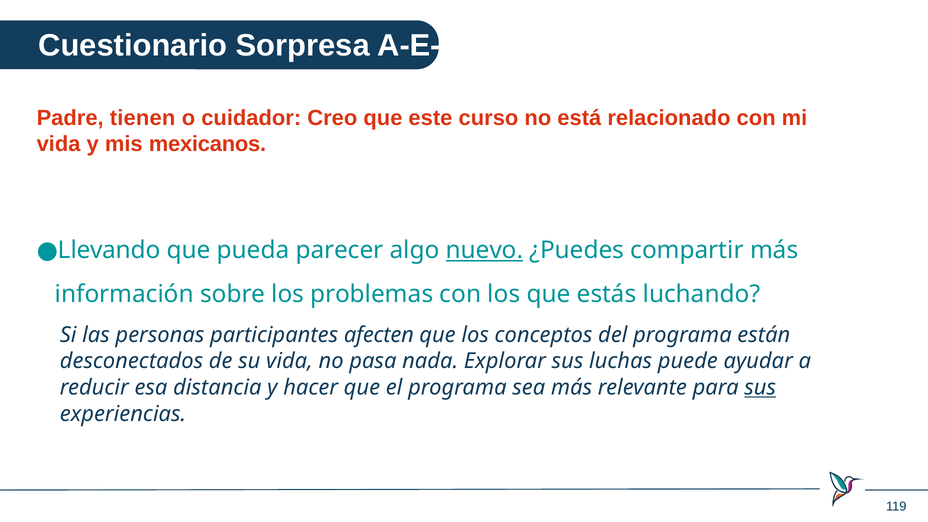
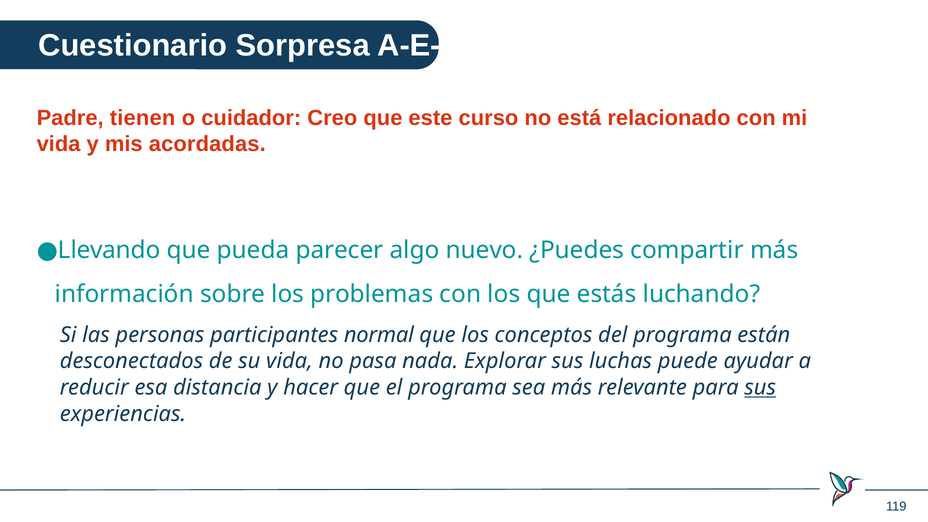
mexicanos: mexicanos -> acordadas
nuevo underline: present -> none
afecten: afecten -> normal
